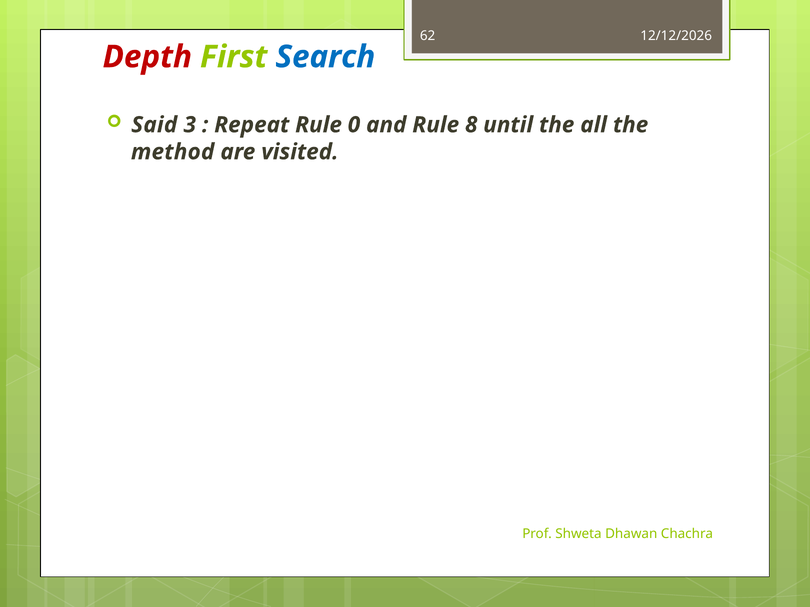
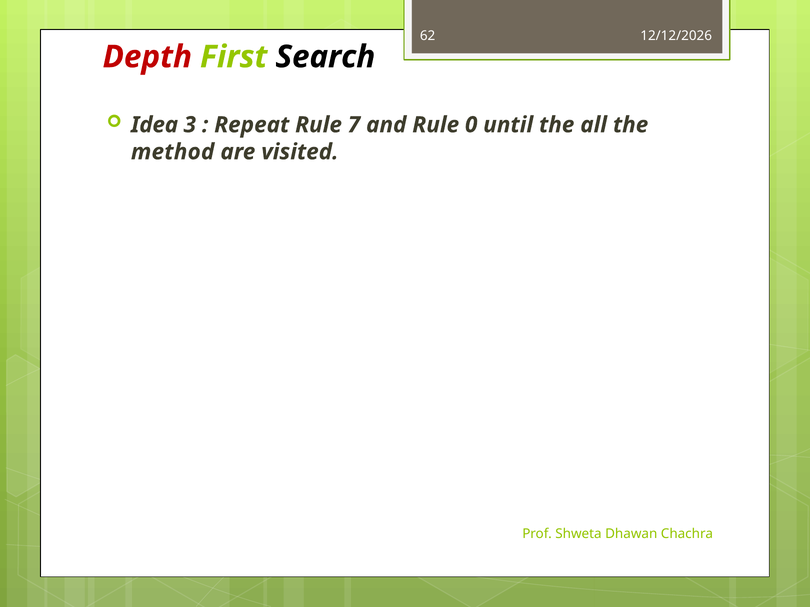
Search colour: blue -> black
Said: Said -> Idea
0: 0 -> 7
8: 8 -> 0
